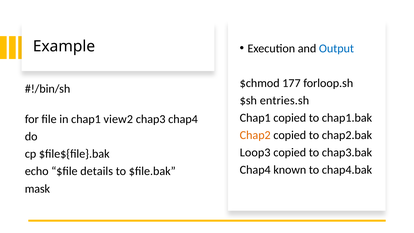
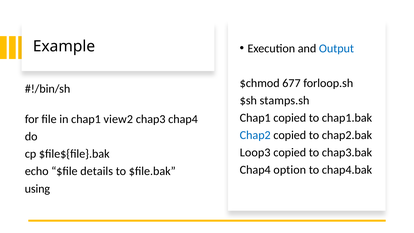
177: 177 -> 677
entries.sh: entries.sh -> stamps.sh
Chap2 colour: orange -> blue
known: known -> option
mask: mask -> using
